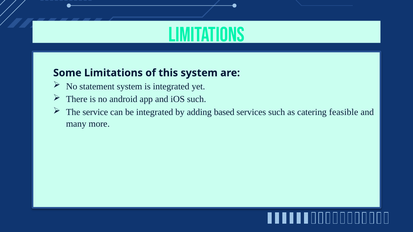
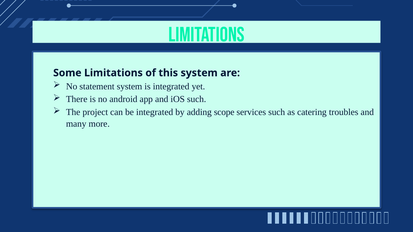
service: service -> project
based: based -> scope
feasible: feasible -> troubles
